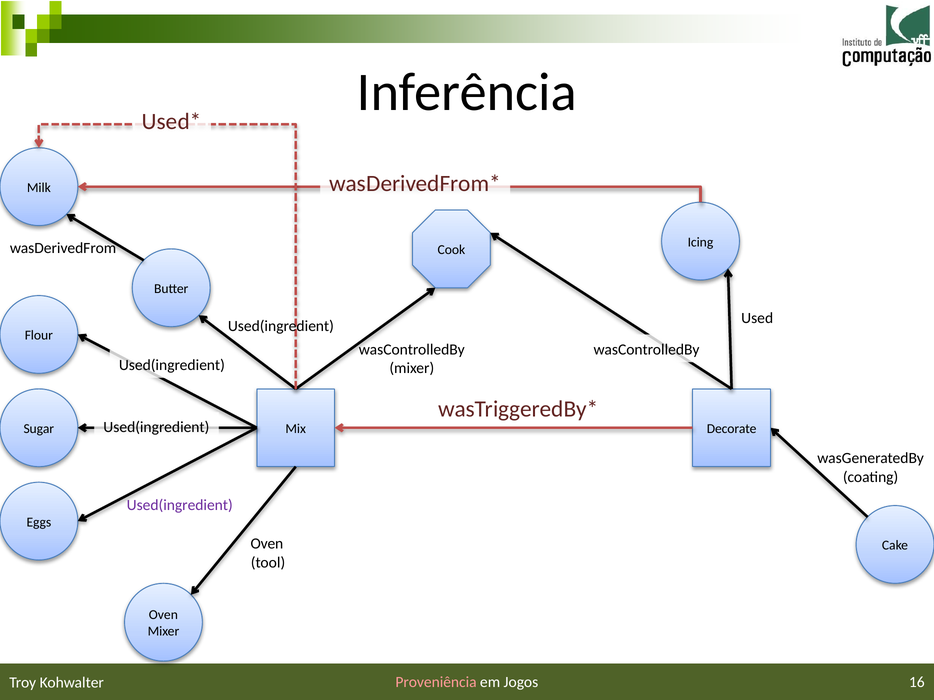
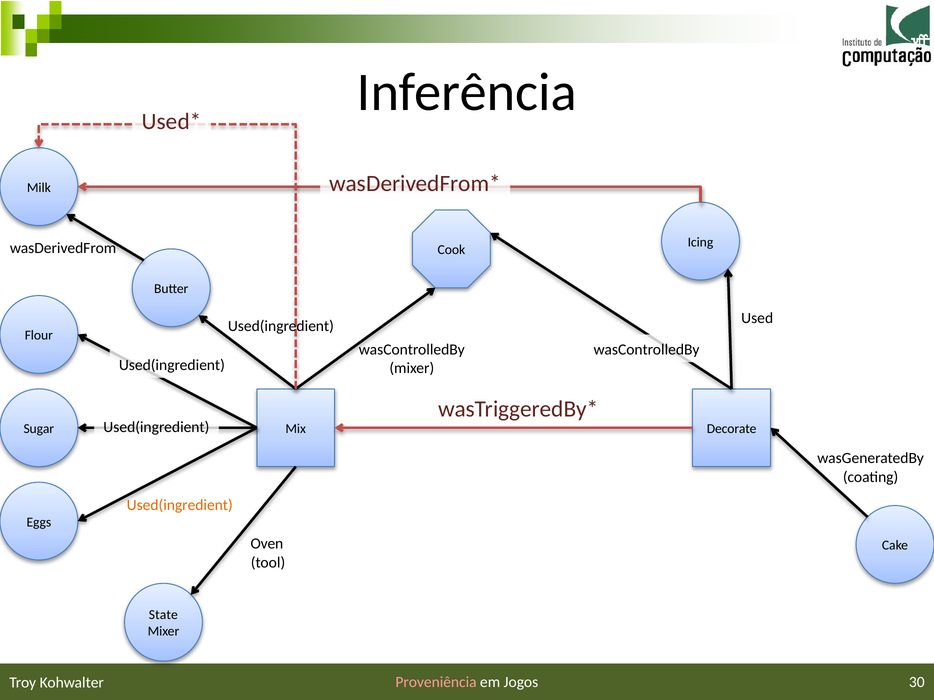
Used(ingredient at (180, 505) colour: purple -> orange
Oven at (163, 615): Oven -> State
16: 16 -> 30
